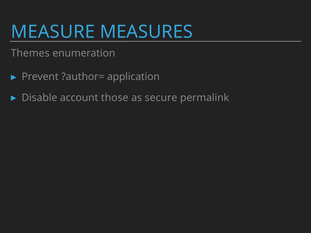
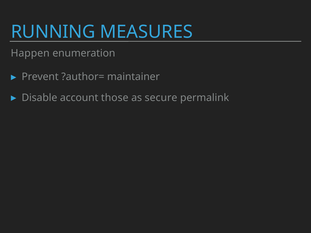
MEASURE: MEASURE -> RUNNING
Themes: Themes -> Happen
application: application -> maintainer
